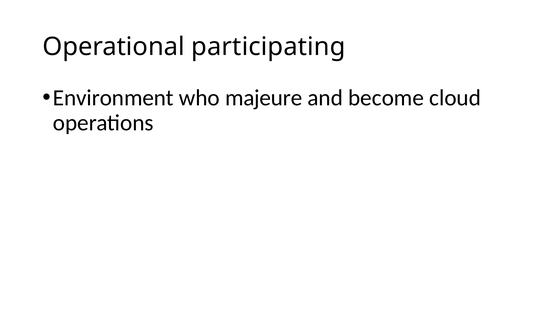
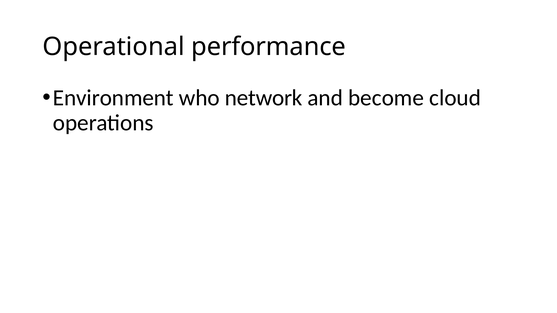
participating: participating -> performance
majeure: majeure -> network
